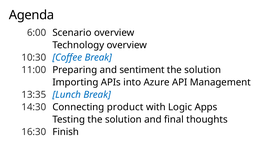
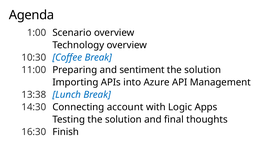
6:00: 6:00 -> 1:00
13:35: 13:35 -> 13:38
product: product -> account
